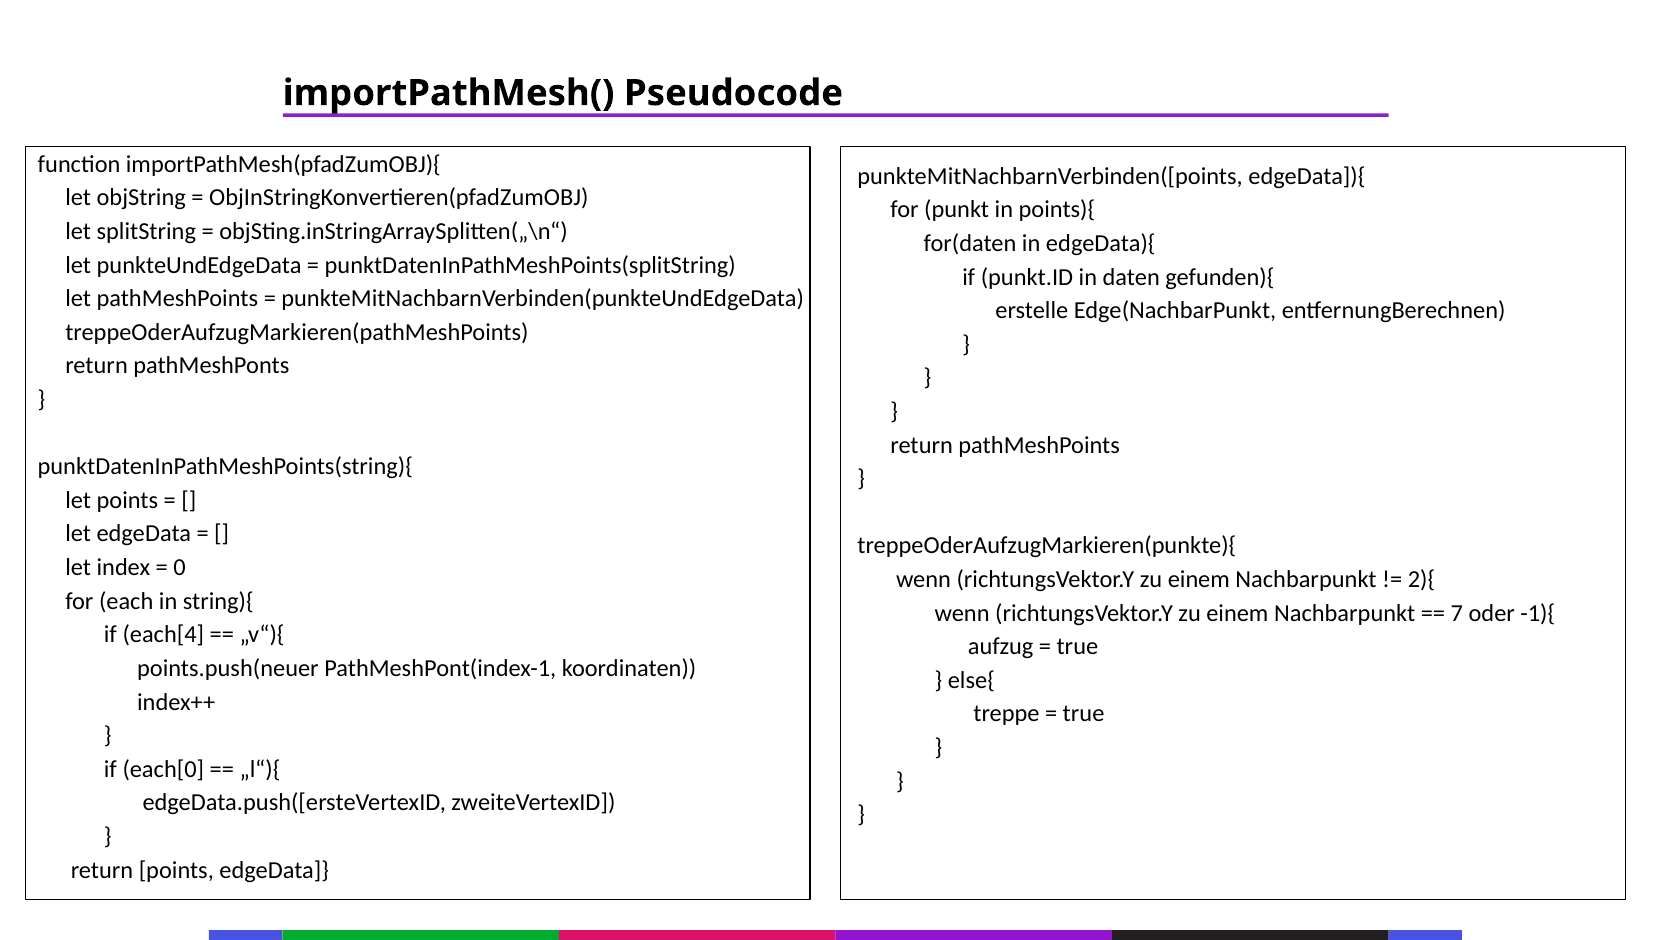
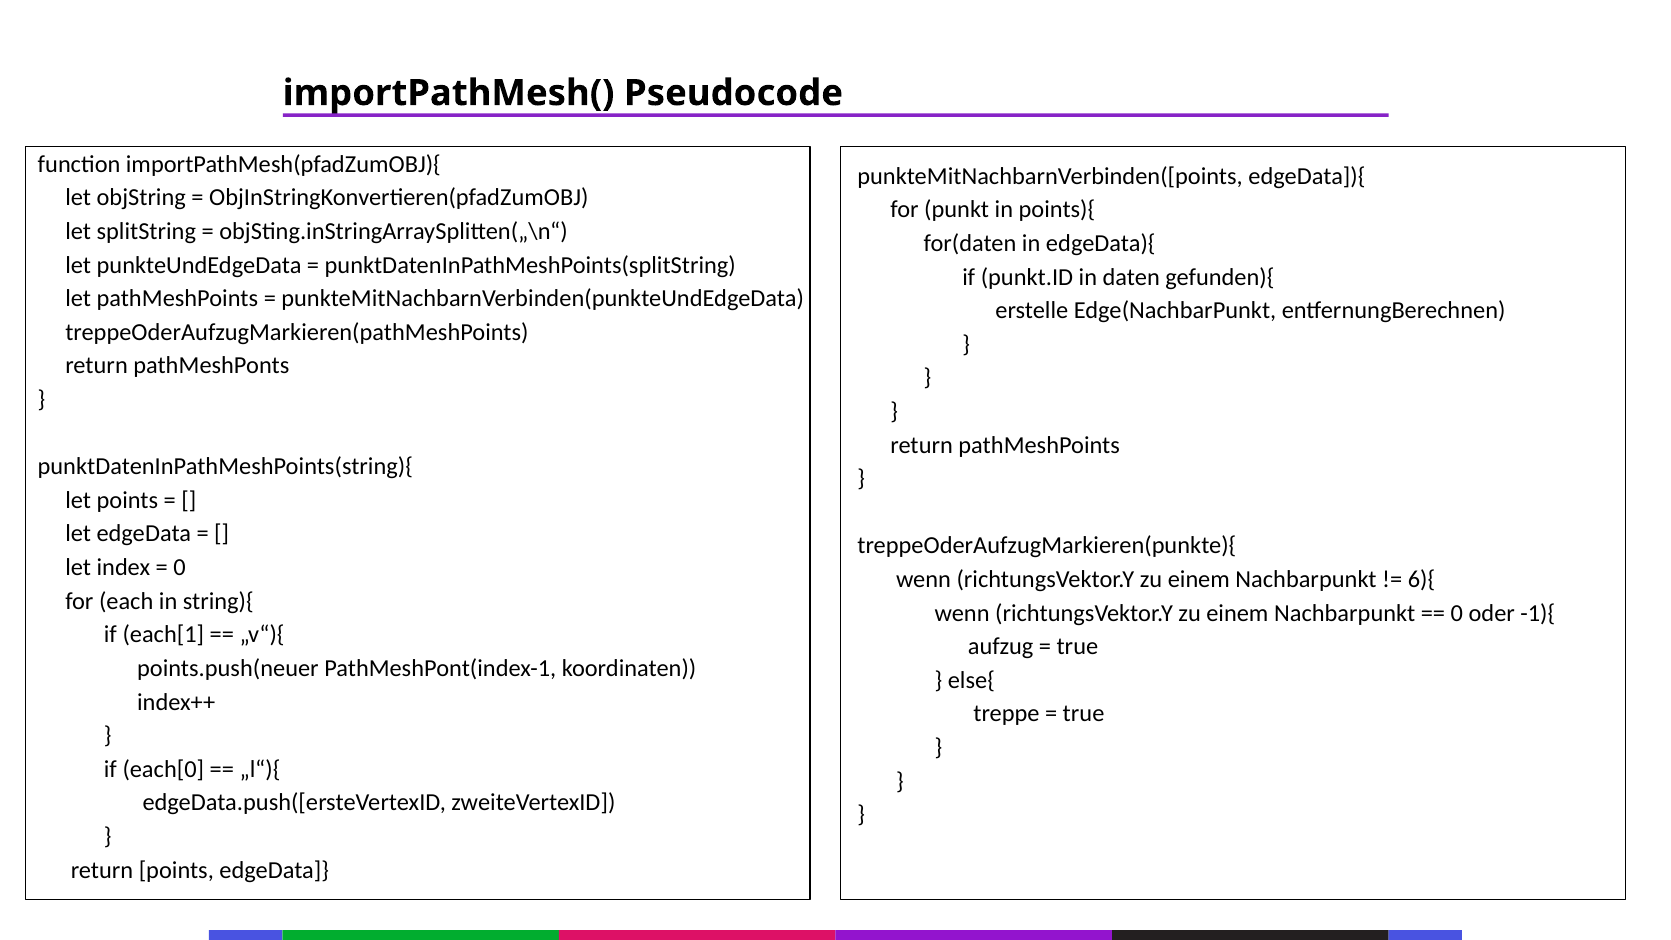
2){: 2){ -> 6){
7 at (1457, 613): 7 -> 0
each[4: each[4 -> each[1
